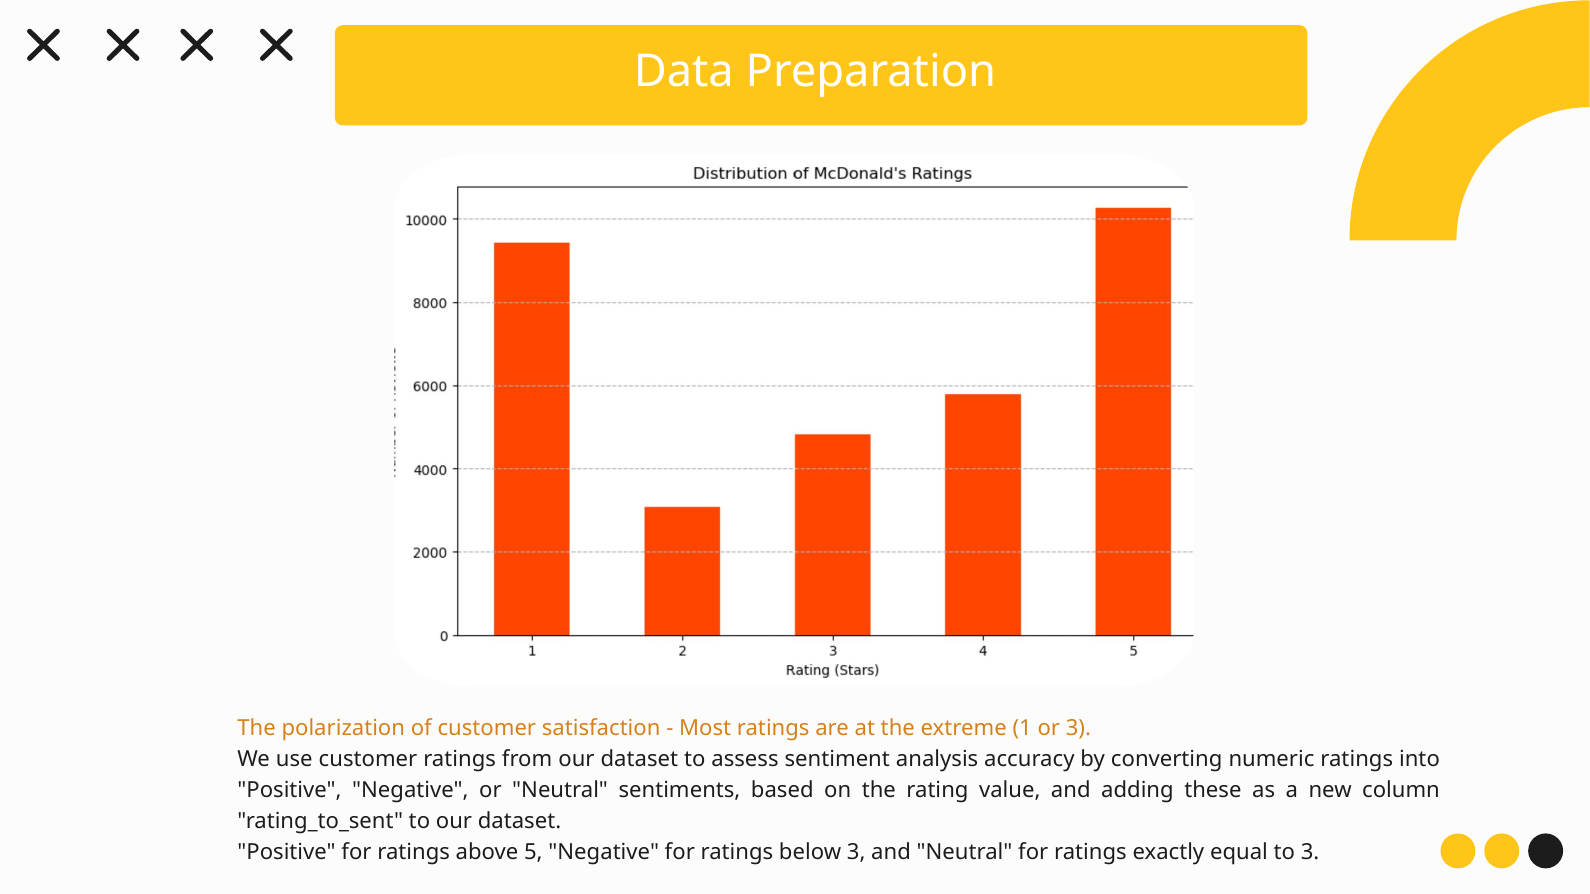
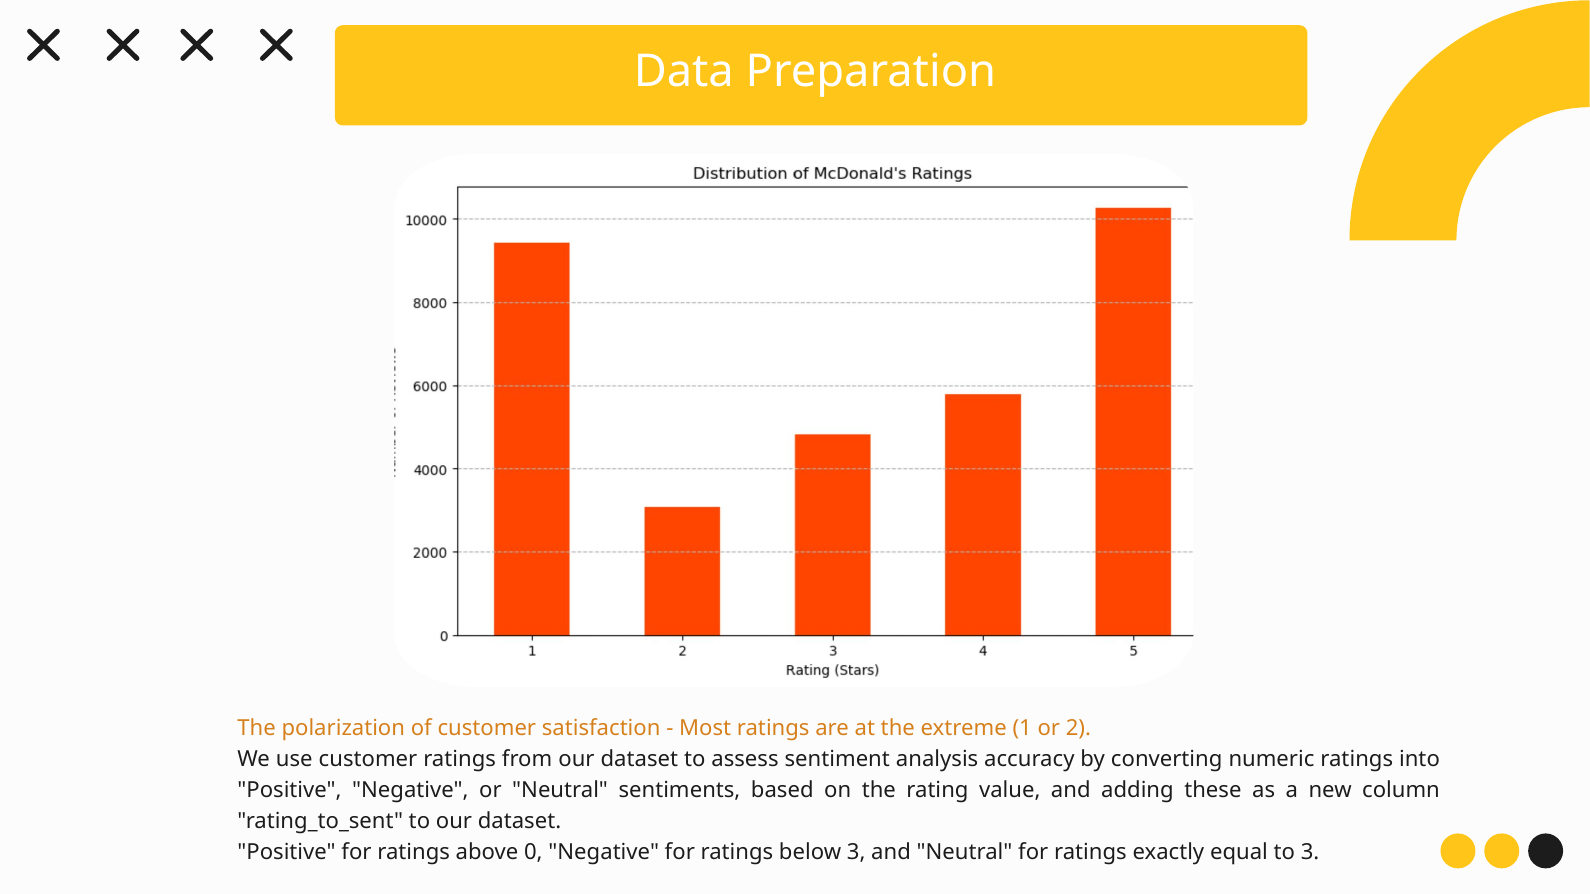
or 3: 3 -> 2
5: 5 -> 0
